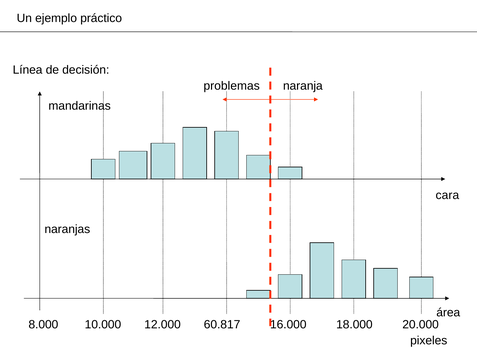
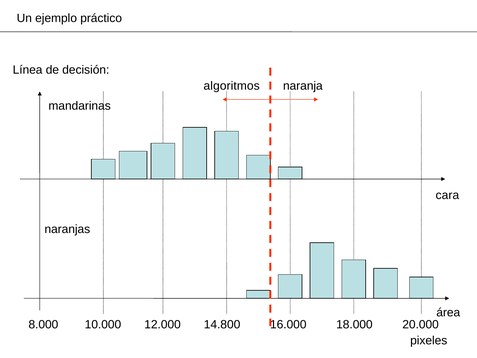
problemas: problemas -> algoritmos
60.817: 60.817 -> 14.800
